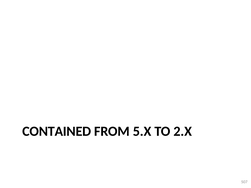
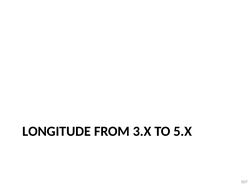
CONTAINED: CONTAINED -> LONGITUDE
5.X: 5.X -> 3.X
2.X: 2.X -> 5.X
